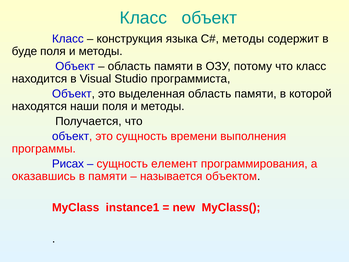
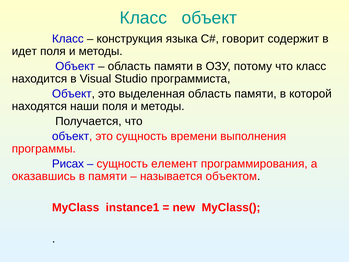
методы at (243, 39): методы -> говорит
буде: буде -> идет
